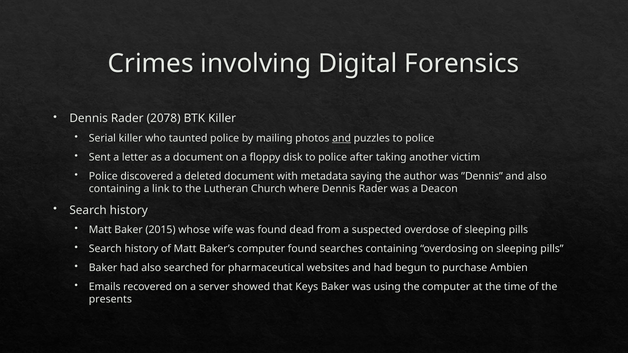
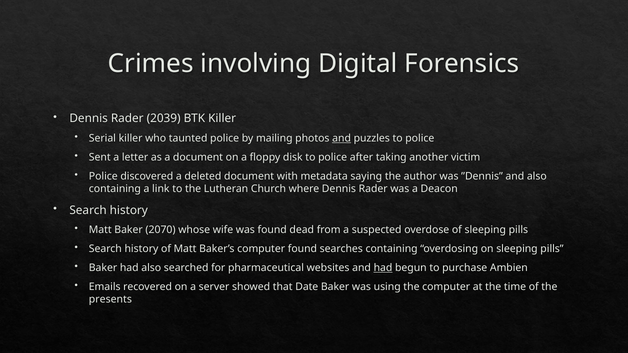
2078: 2078 -> 2039
2015: 2015 -> 2070
had at (383, 268) underline: none -> present
Keys: Keys -> Date
